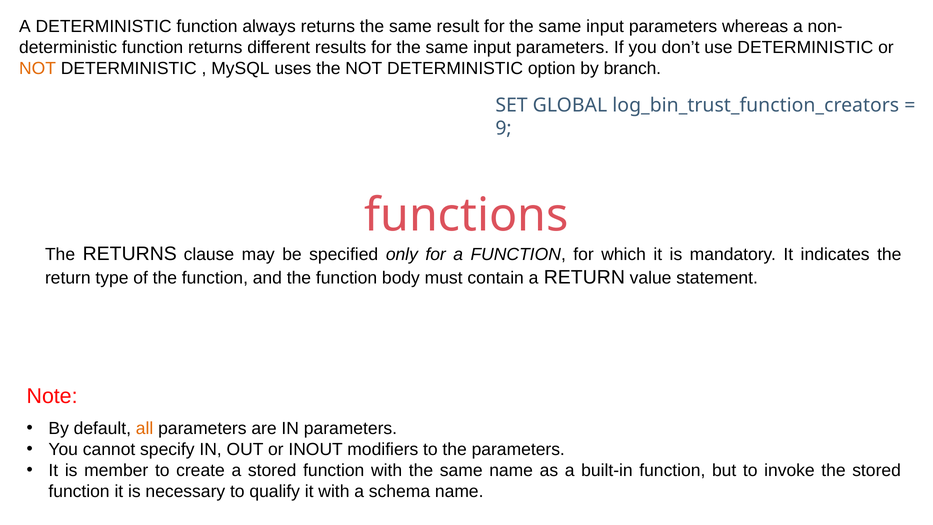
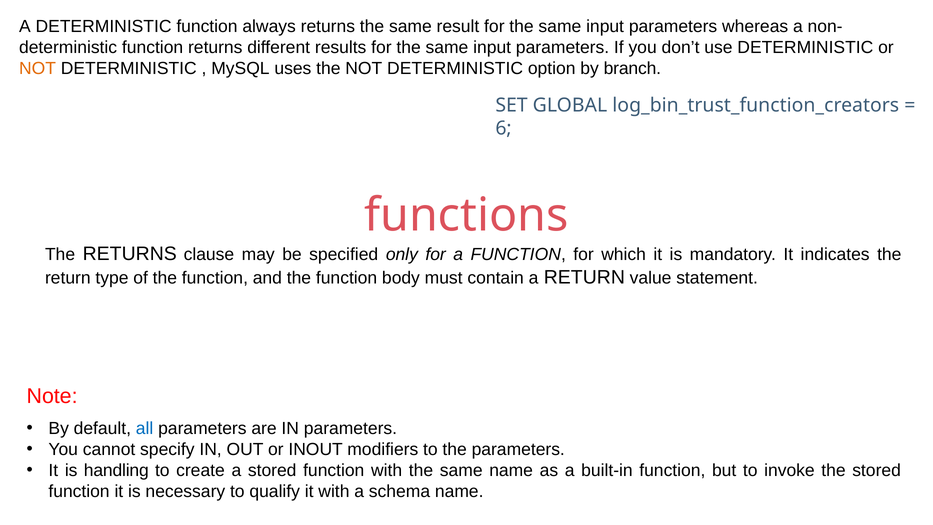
9: 9 -> 6
all colour: orange -> blue
member: member -> handling
